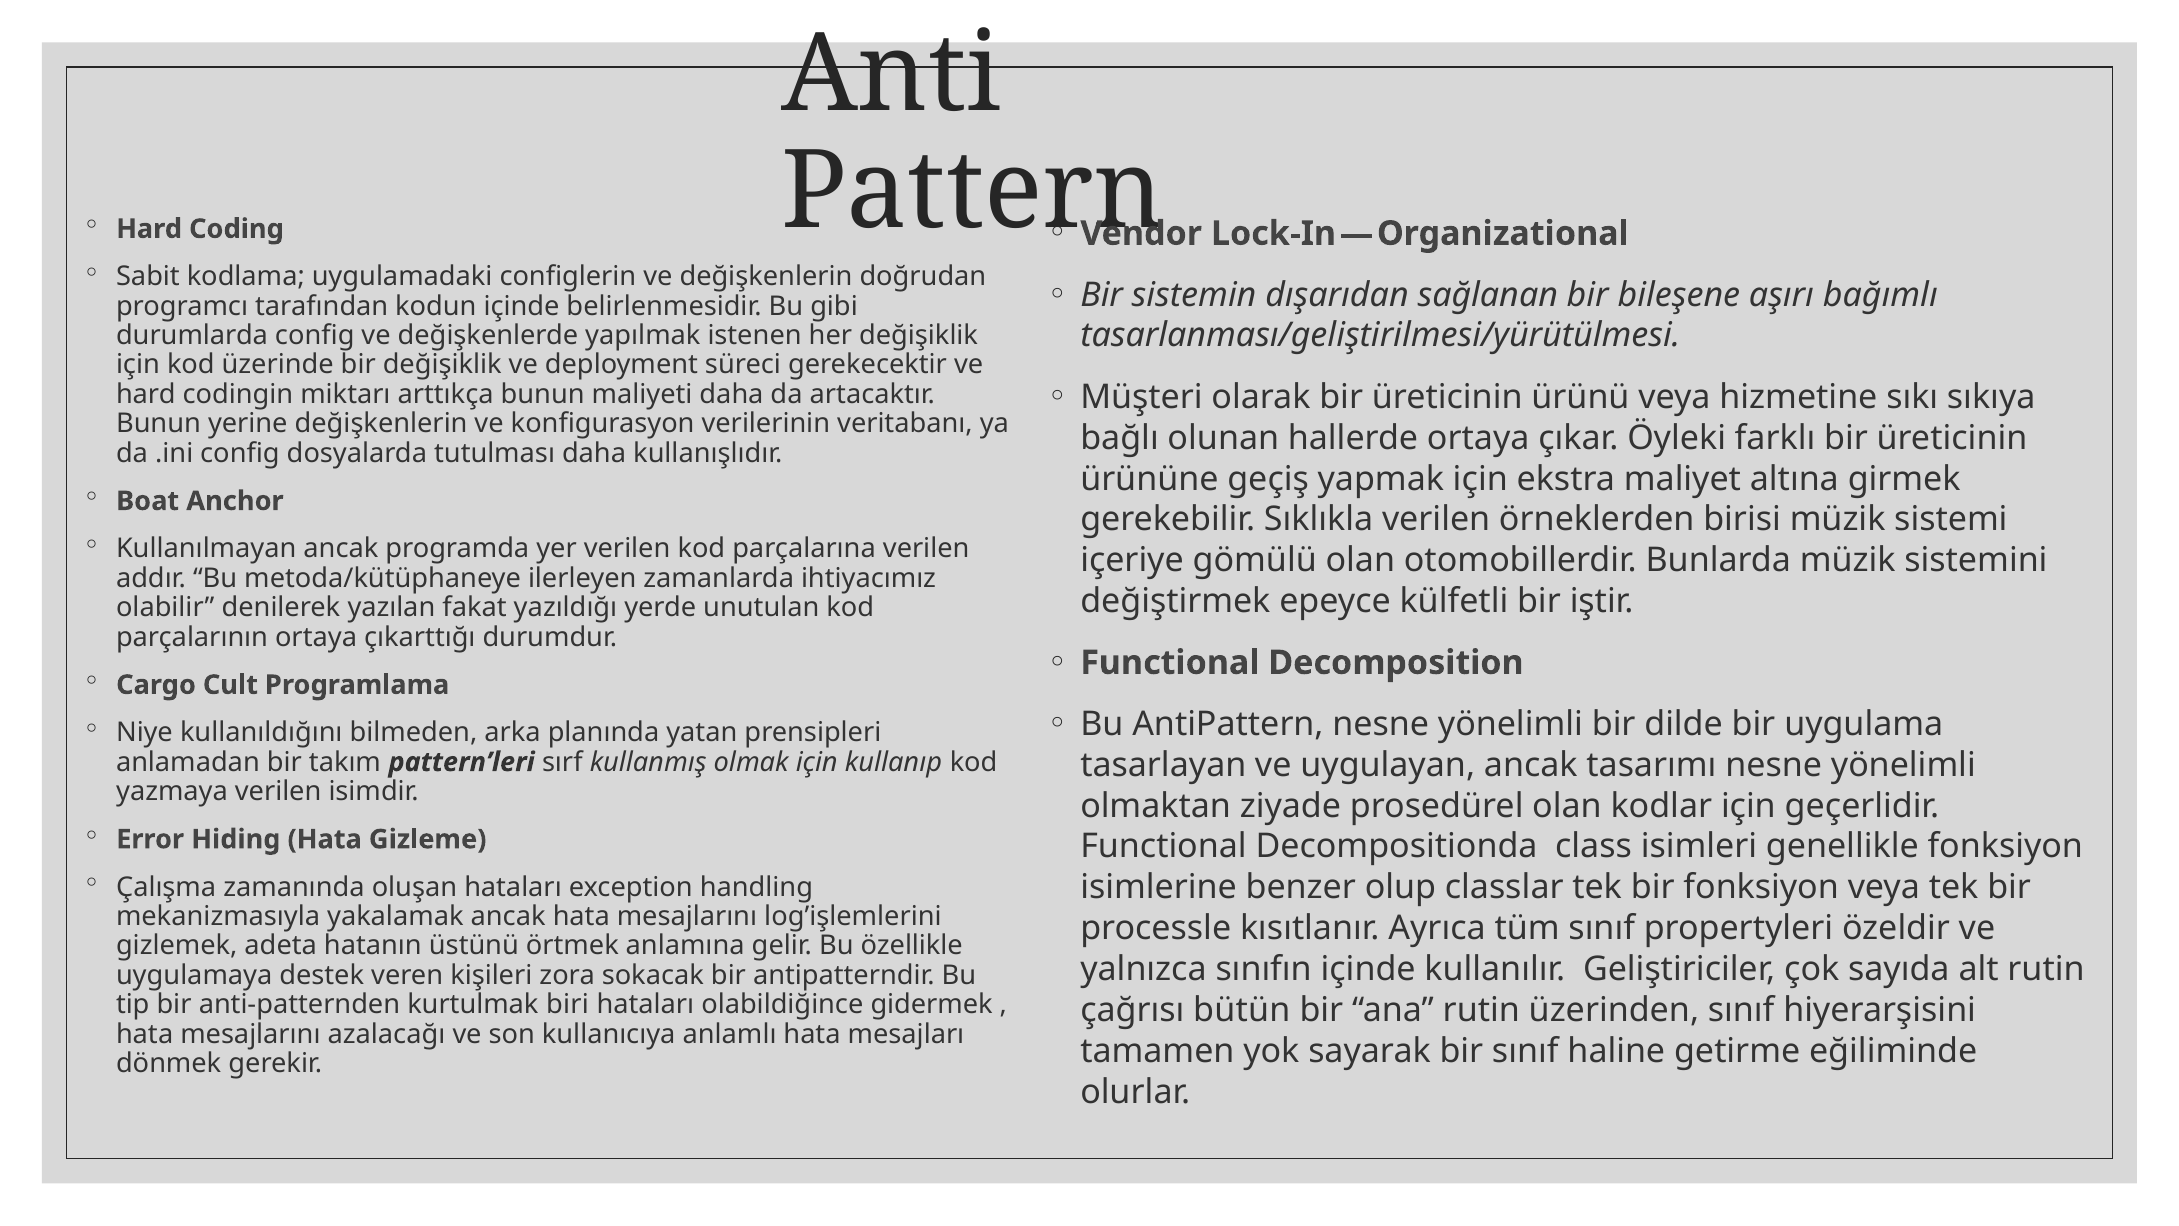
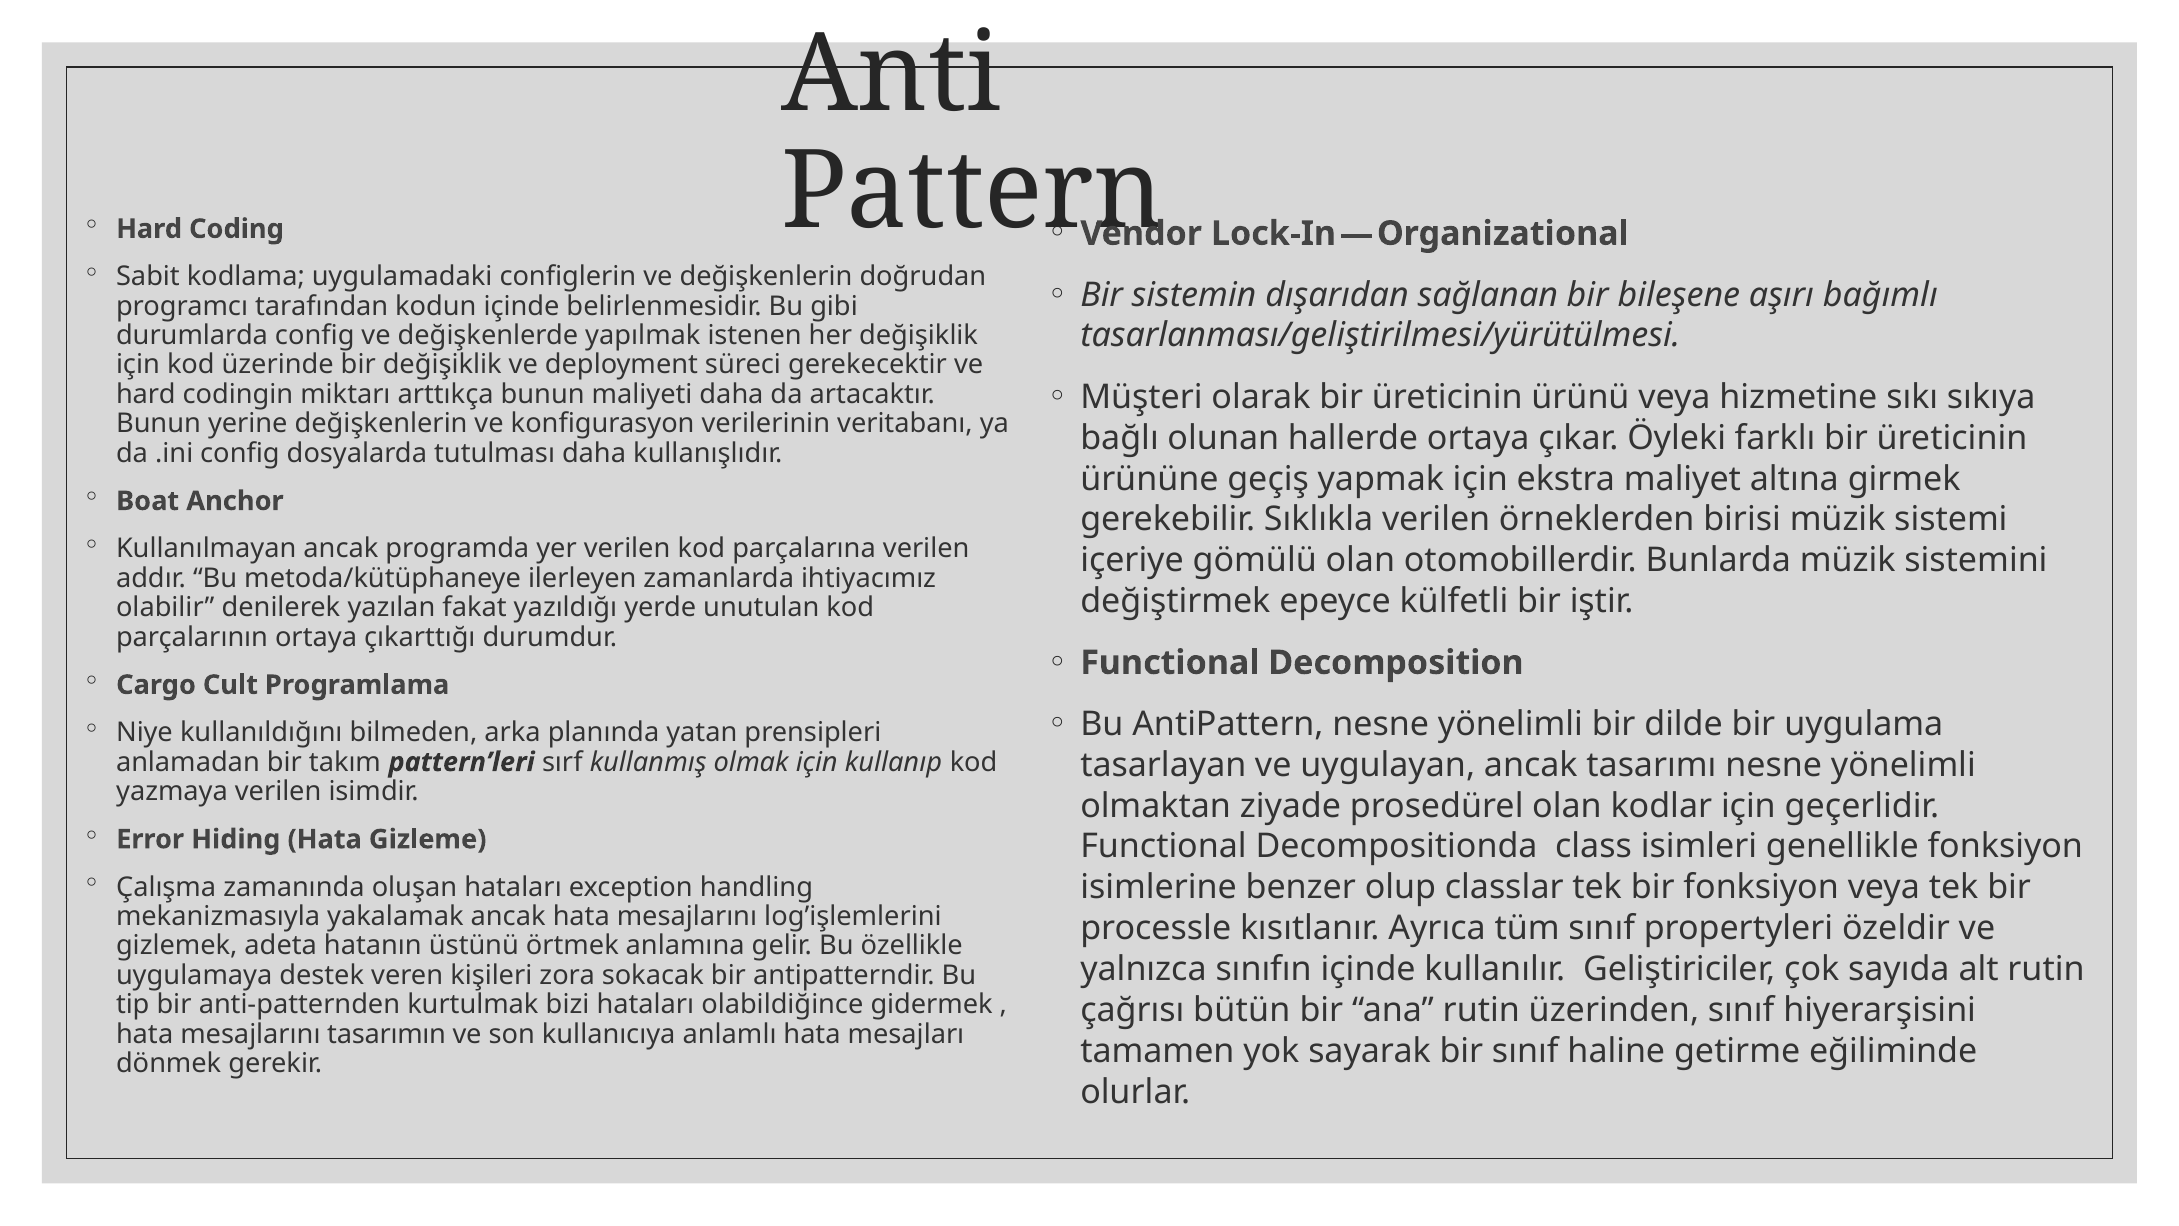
biri: biri -> bizi
azalacağı: azalacağı -> tasarımın
